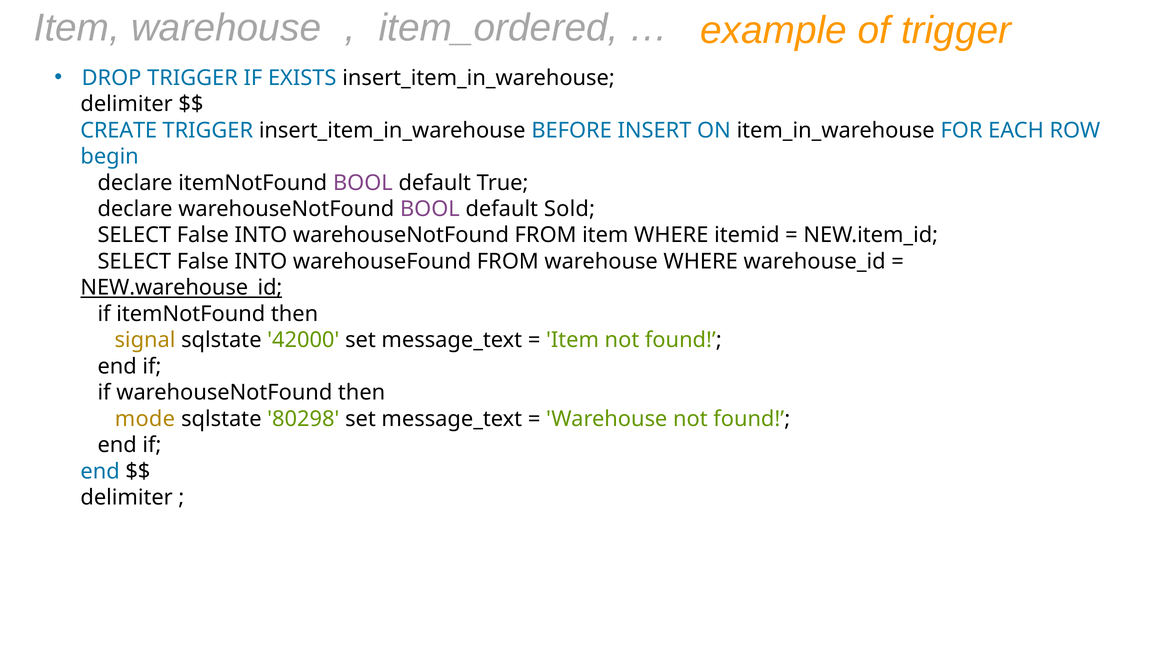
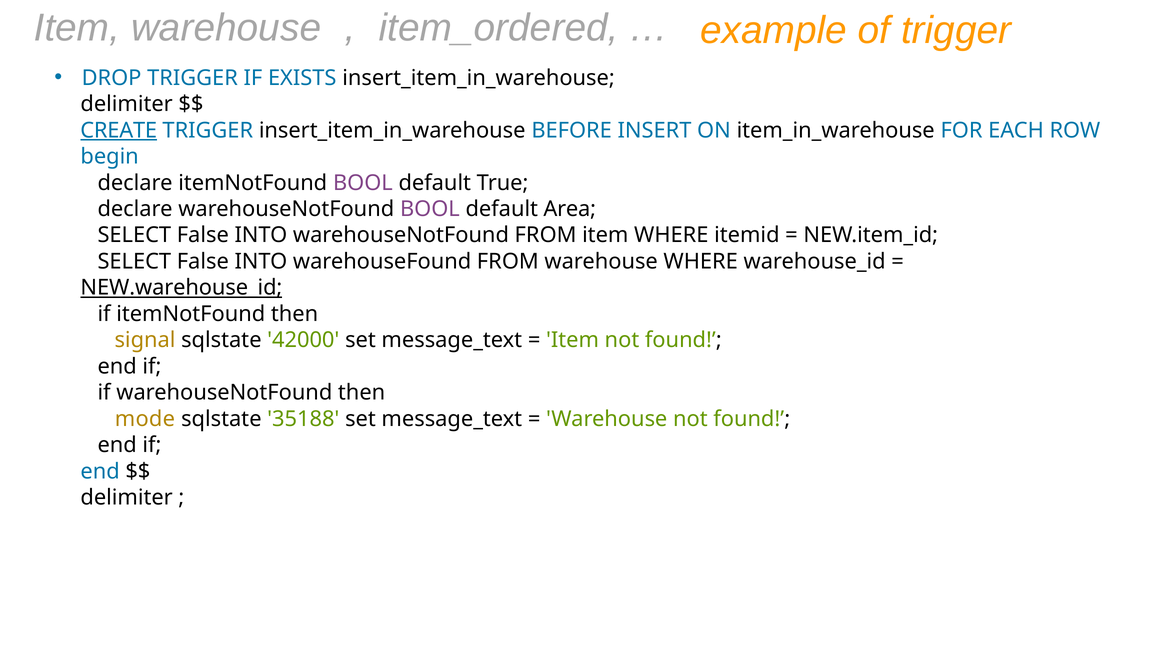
CREATE underline: none -> present
Sold: Sold -> Area
80298: 80298 -> 35188
